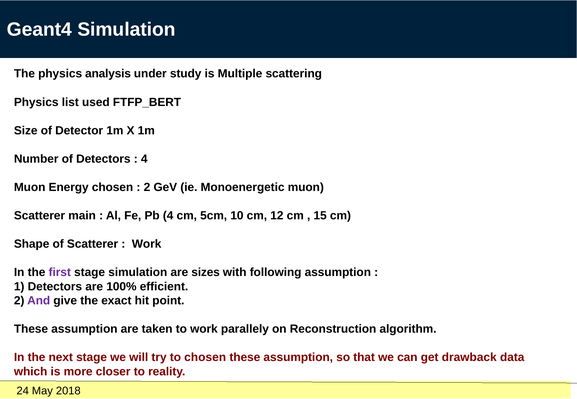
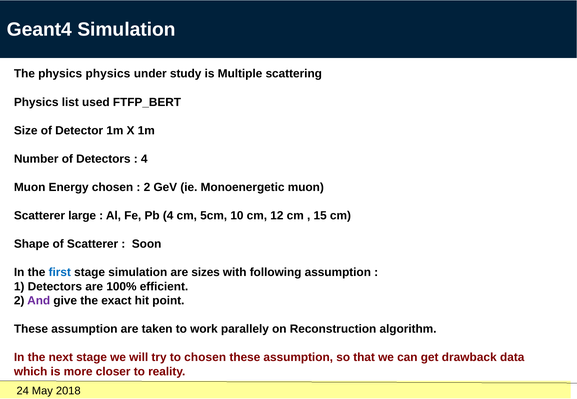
physics analysis: analysis -> physics
main: main -> large
Work at (147, 244): Work -> Soon
first colour: purple -> blue
